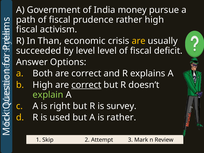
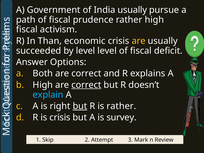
India money: money -> usually
explain colour: light green -> light blue
but at (80, 106) underline: none -> present
is survey: survey -> rather
is used: used -> crisis
is rather: rather -> survey
